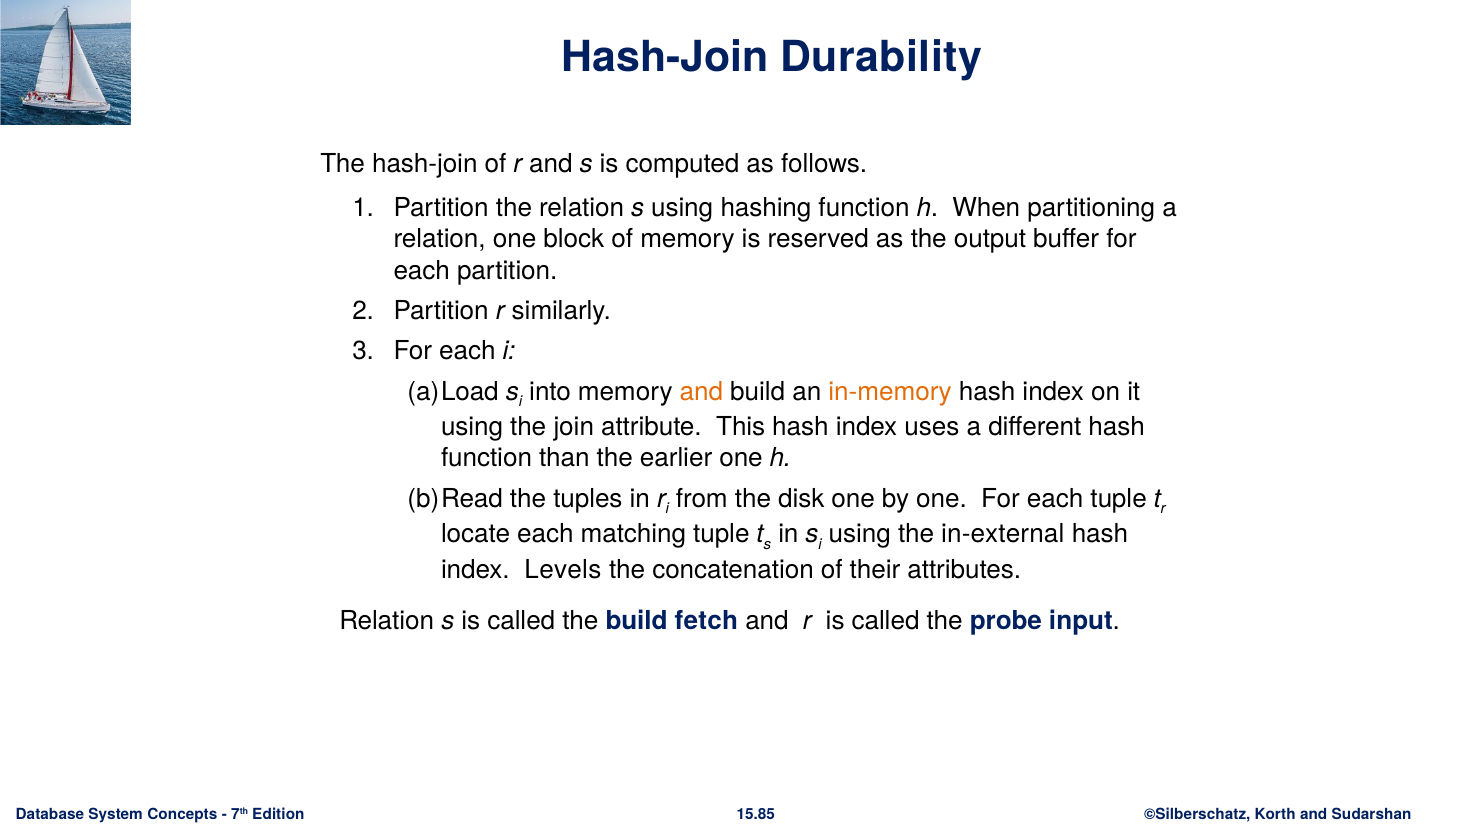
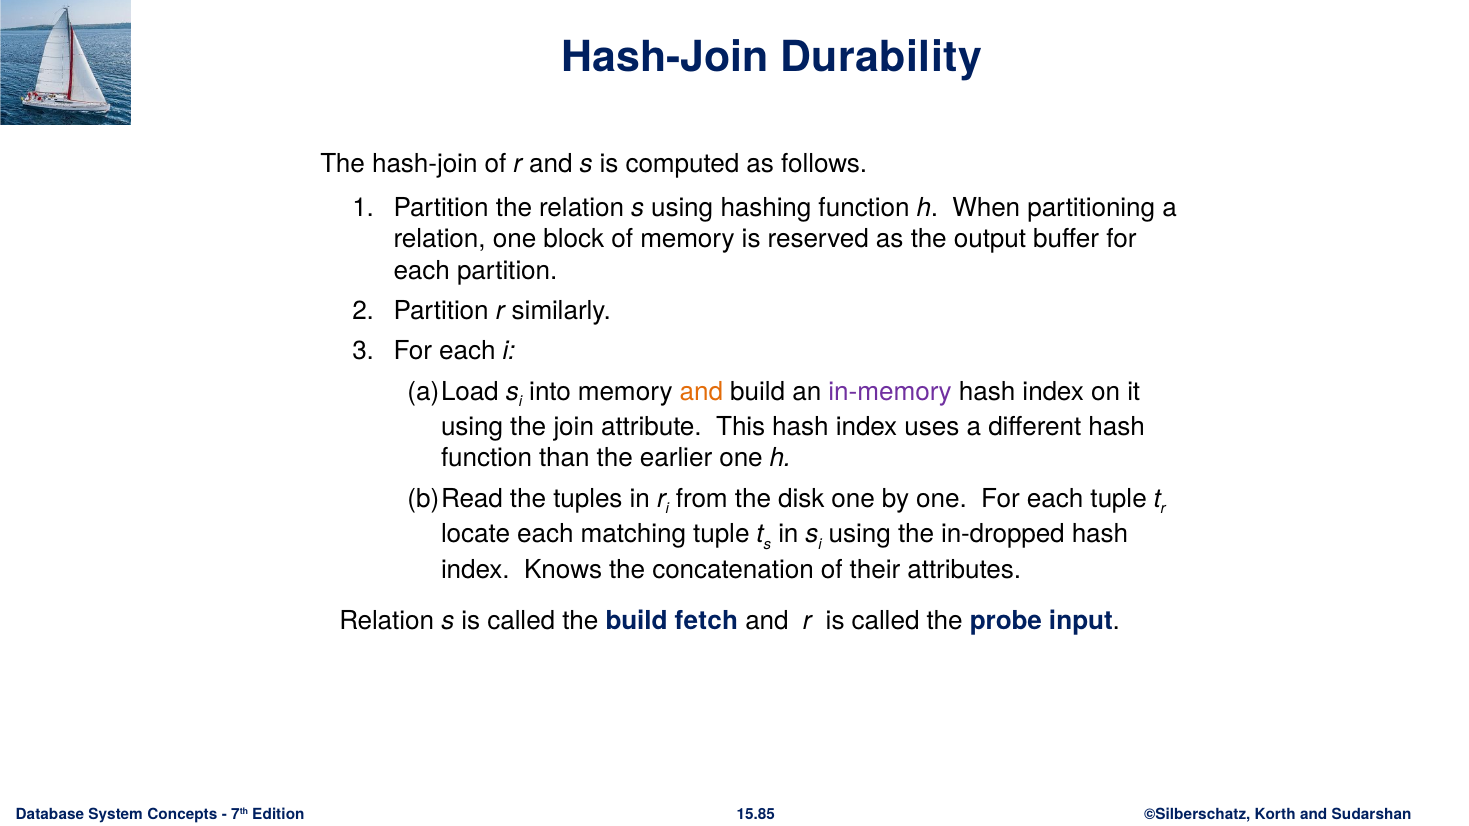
in-memory colour: orange -> purple
in-external: in-external -> in-dropped
Levels: Levels -> Knows
